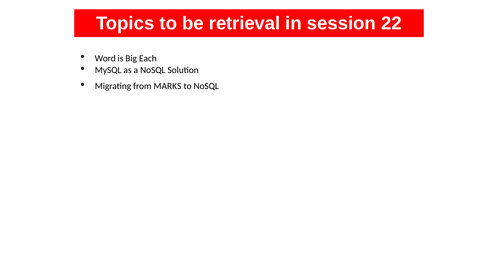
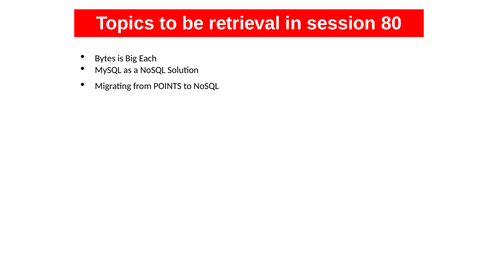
22: 22 -> 80
Word: Word -> Bytes
MARKS: MARKS -> POINTS
